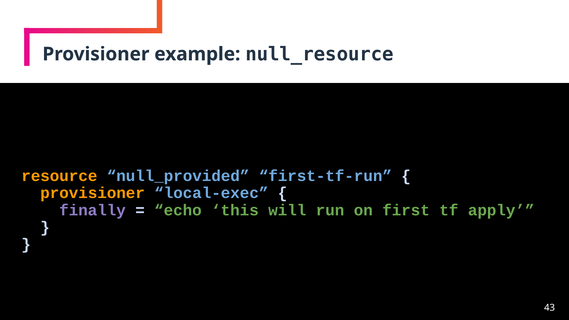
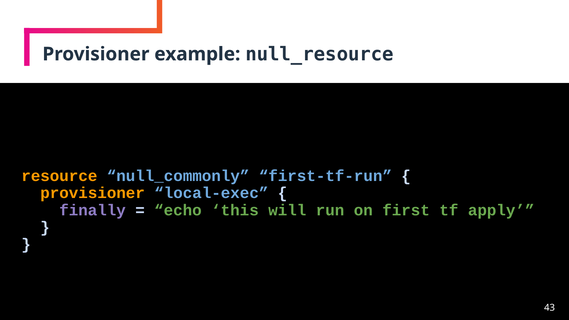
null_provided: null_provided -> null_commonly
